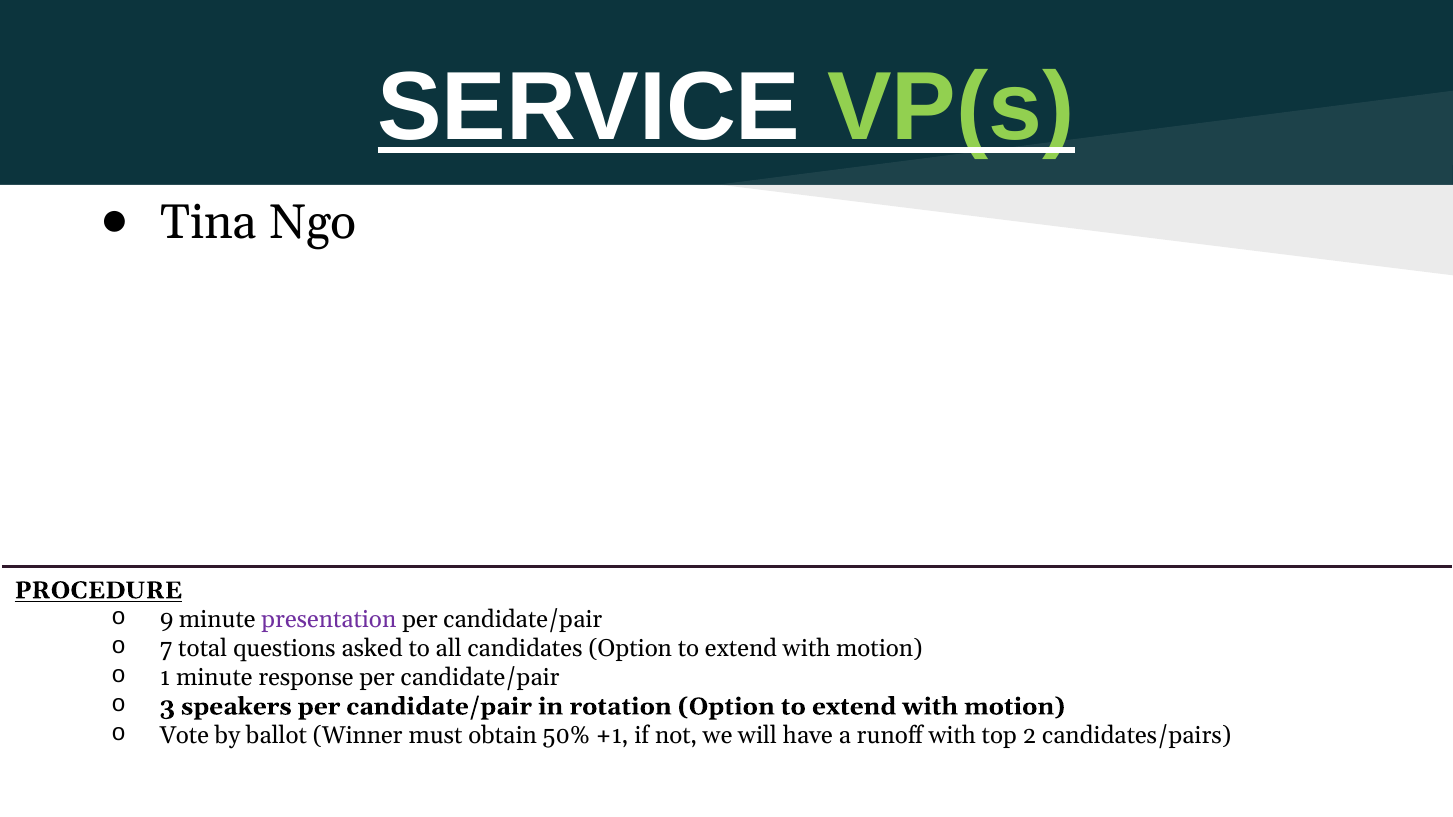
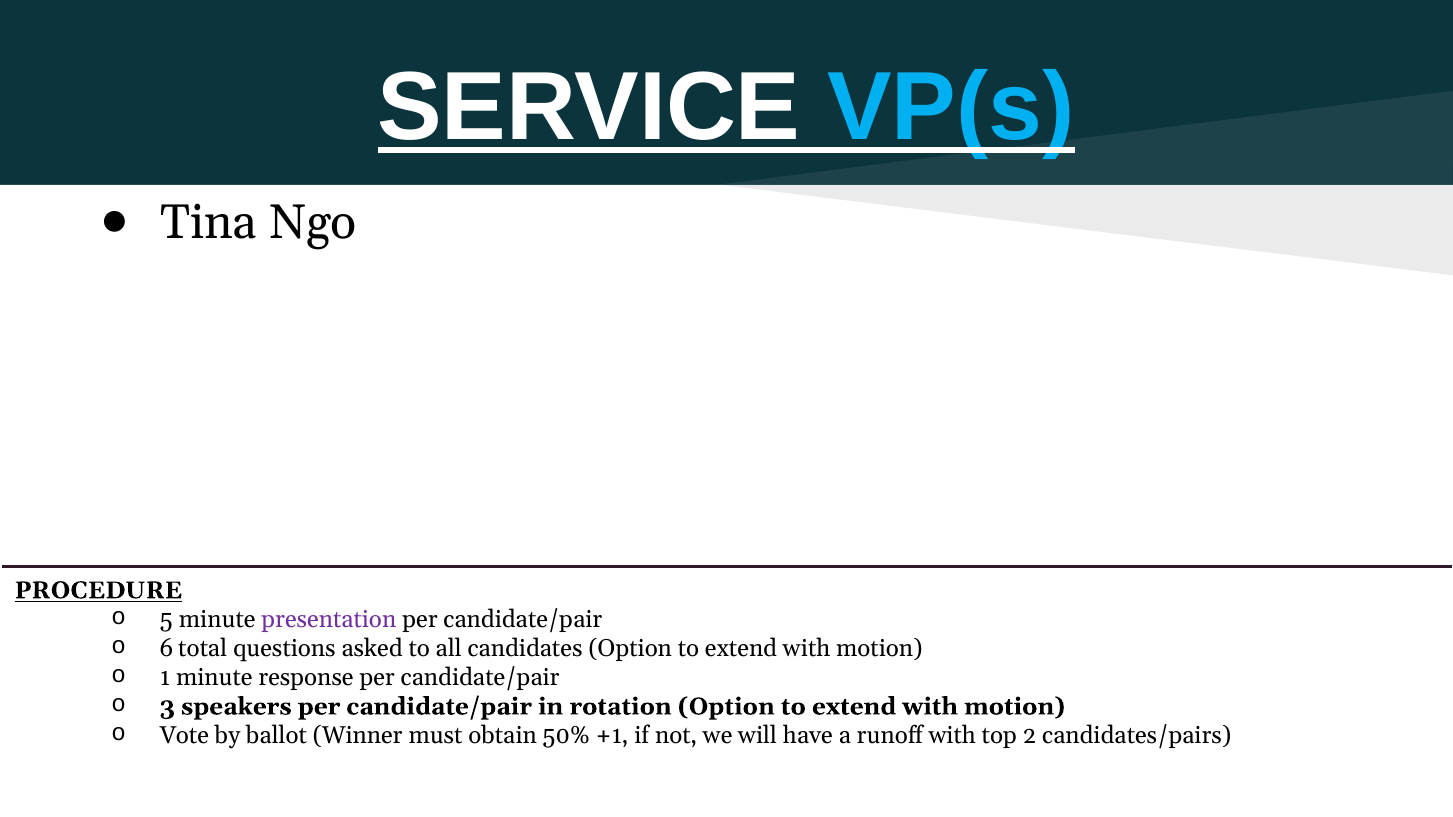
VP(s colour: light green -> light blue
9: 9 -> 5
7: 7 -> 6
